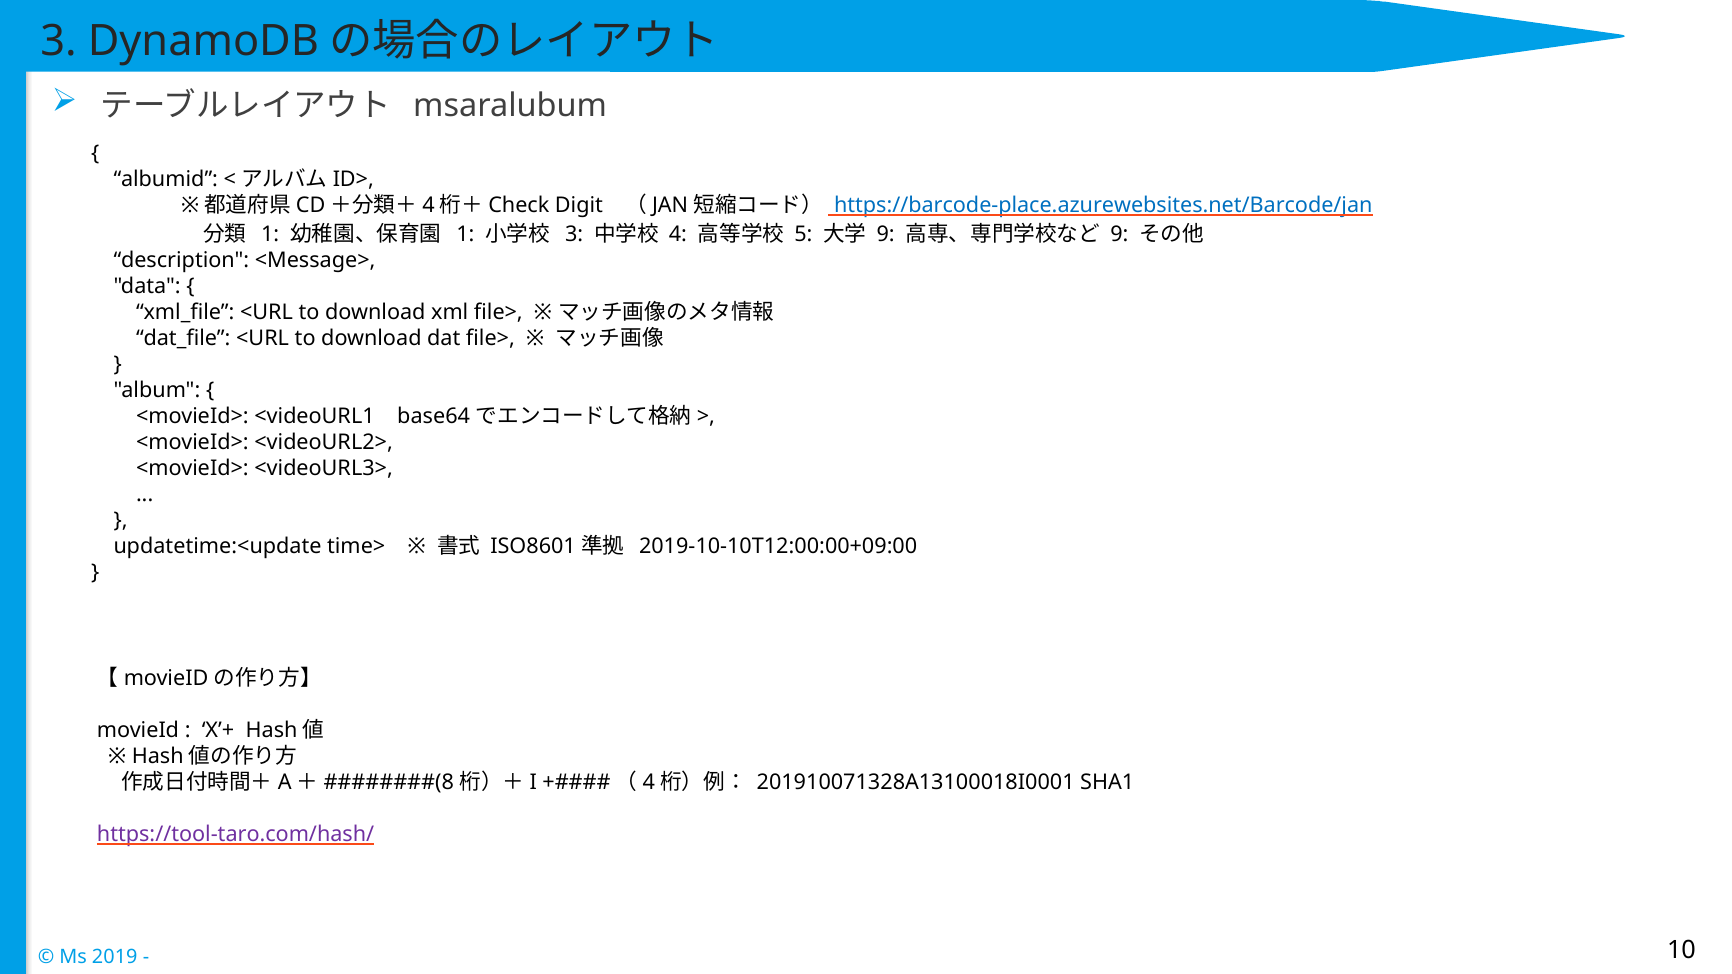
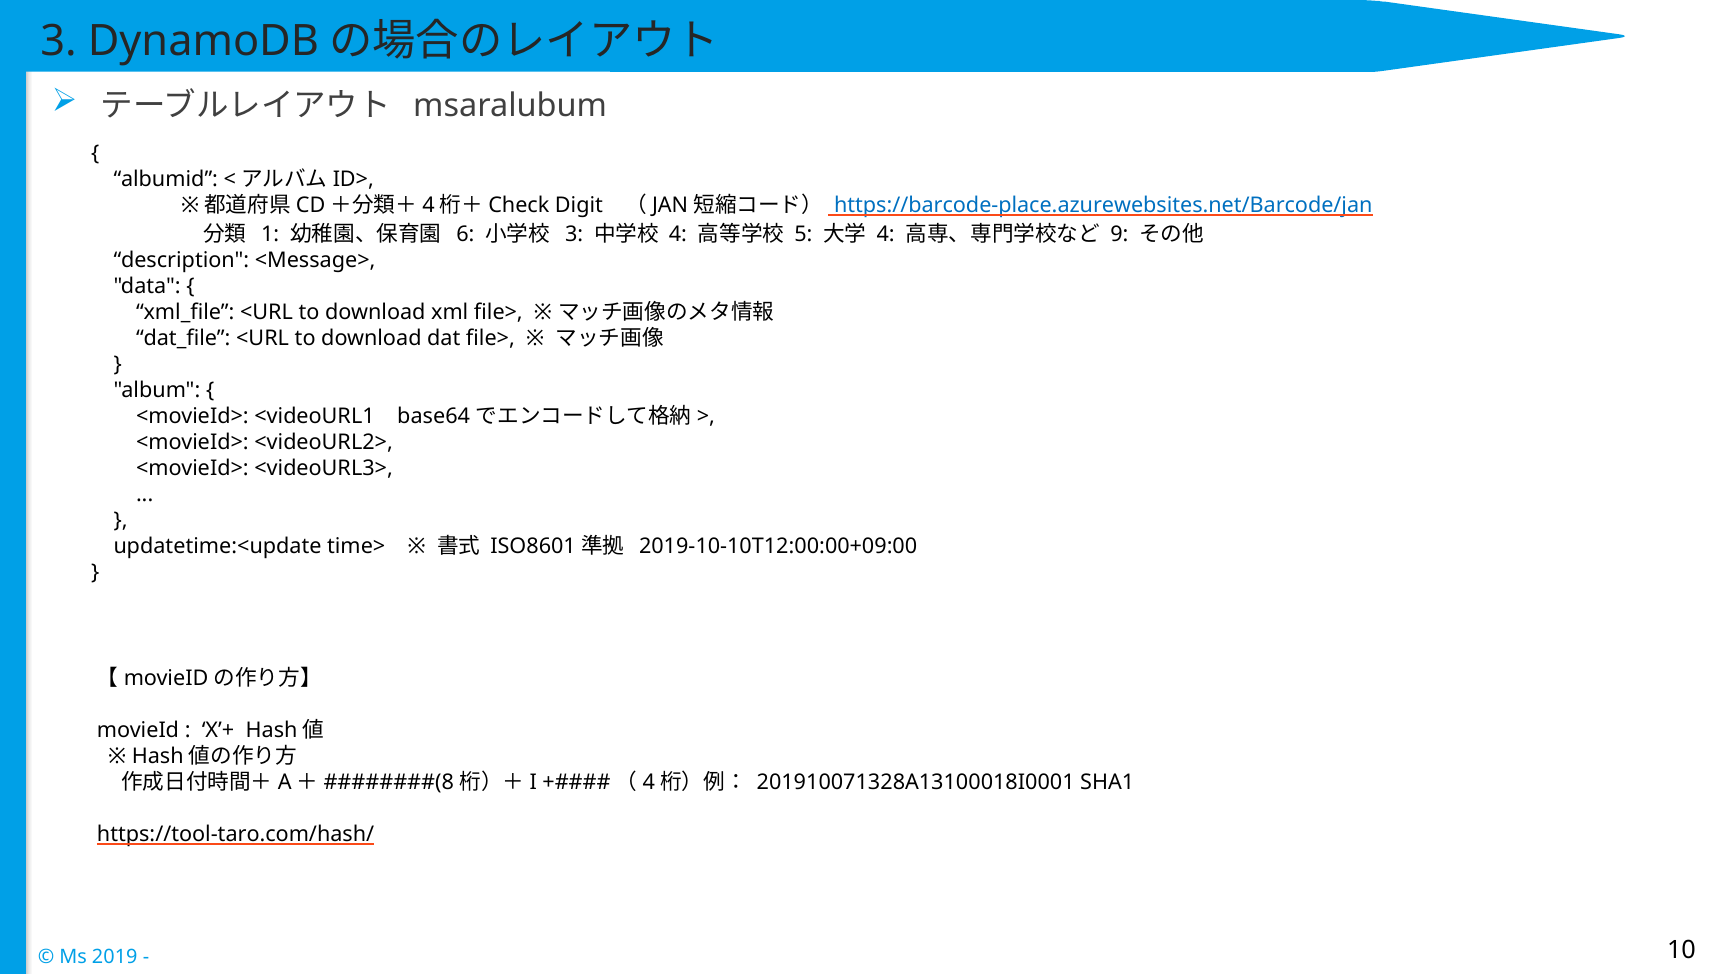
1 at (465, 235): 1 -> 6
9 at (886, 235): 9 -> 4
https://tool-taro.com/hash/ colour: purple -> black
